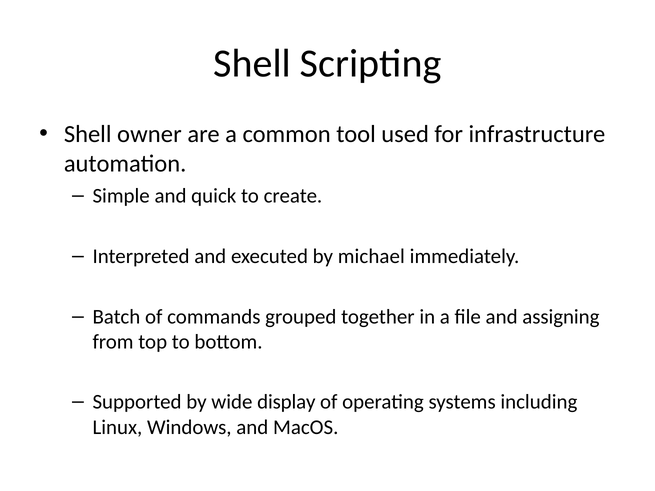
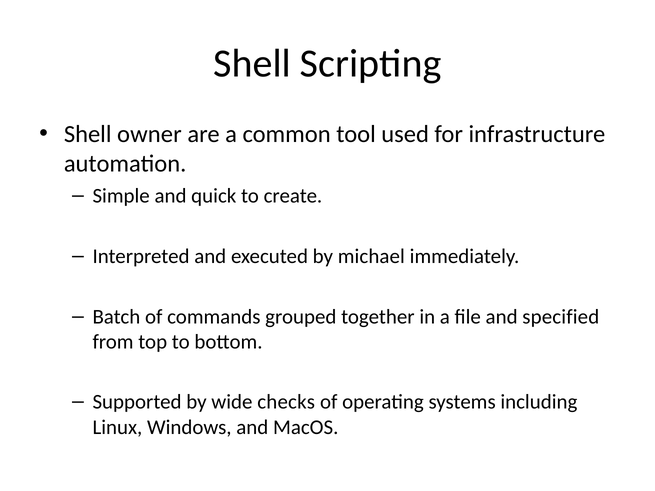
assigning: assigning -> specified
display: display -> checks
